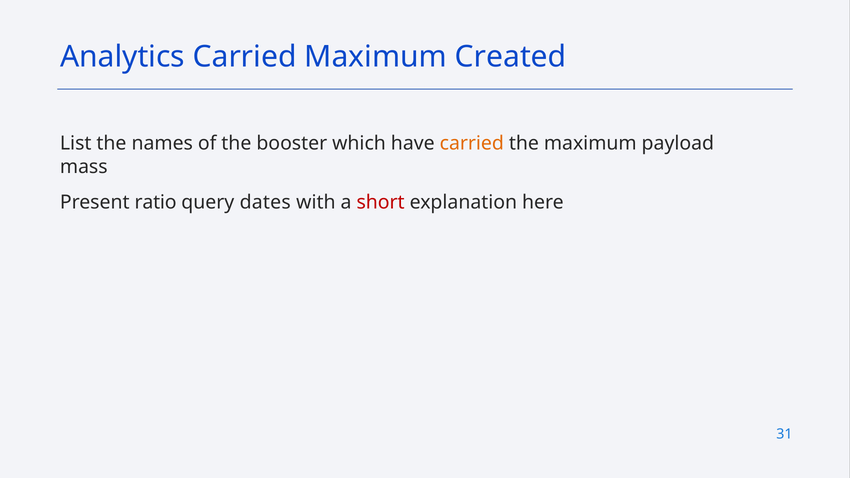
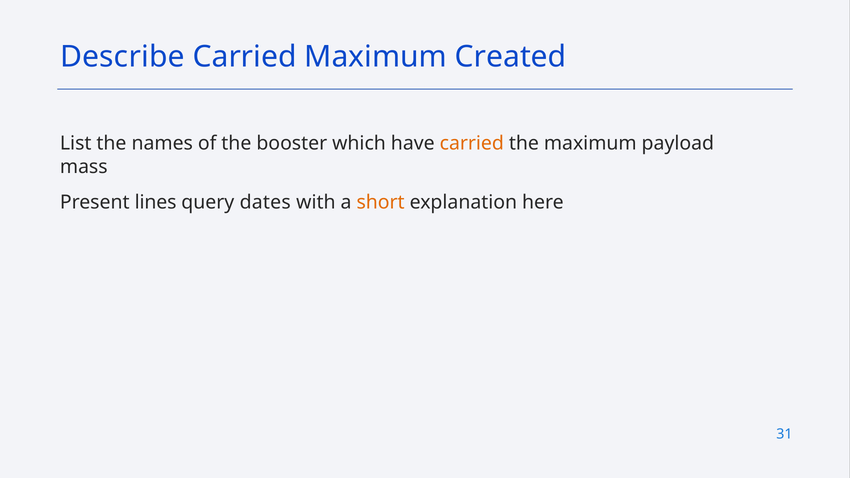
Analytics: Analytics -> Describe
ratio: ratio -> lines
short colour: red -> orange
